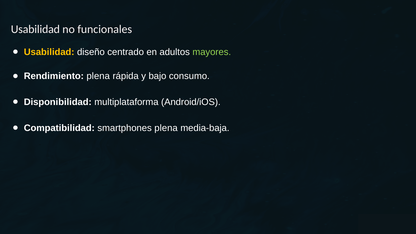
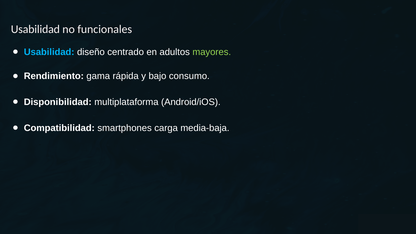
Usabilidad at (49, 52) colour: yellow -> light blue
Rendimiento plena: plena -> gama
smartphones plena: plena -> carga
